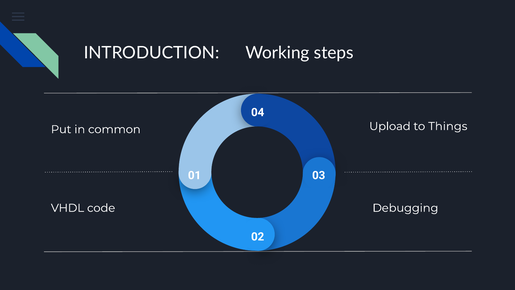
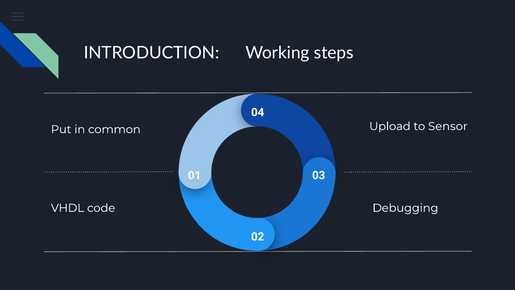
Things: Things -> Sensor
